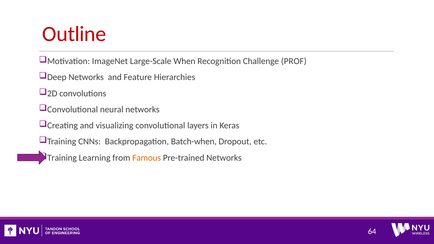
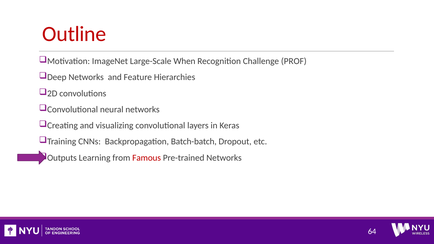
Batch-when: Batch-when -> Batch-batch
Training at (62, 158): Training -> Outputs
Famous colour: orange -> red
